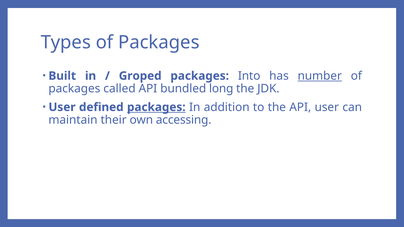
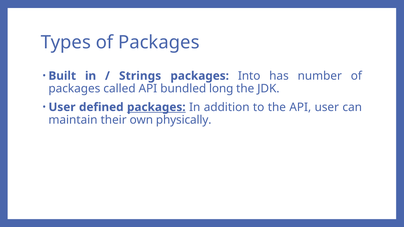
Groped: Groped -> Strings
number underline: present -> none
accessing: accessing -> physically
